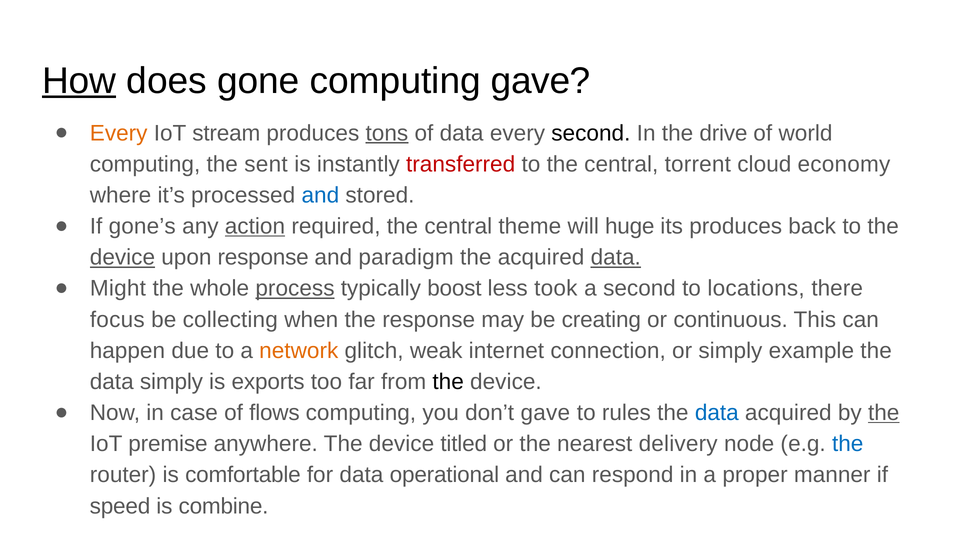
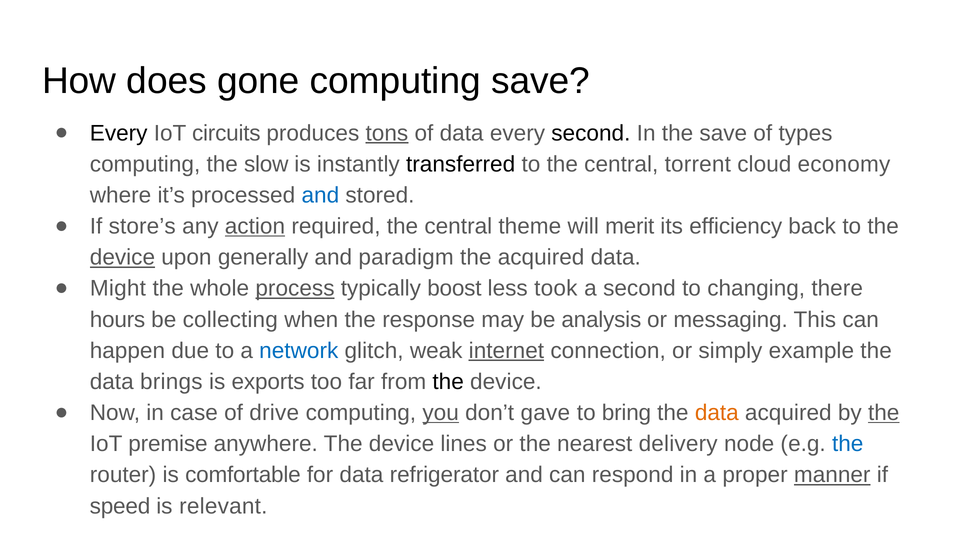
How underline: present -> none
computing gave: gave -> save
Every at (119, 133) colour: orange -> black
stream: stream -> circuits
the drive: drive -> save
world: world -> types
sent: sent -> slow
transferred colour: red -> black
gone’s: gone’s -> store’s
huge: huge -> merit
its produces: produces -> efficiency
upon response: response -> generally
data at (616, 258) underline: present -> none
locations: locations -> changing
focus: focus -> hours
creating: creating -> analysis
continuous: continuous -> messaging
network colour: orange -> blue
internet underline: none -> present
data simply: simply -> brings
flows: flows -> drive
you underline: none -> present
rules: rules -> bring
data at (717, 413) colour: blue -> orange
titled: titled -> lines
operational: operational -> refrigerator
manner underline: none -> present
combine: combine -> relevant
